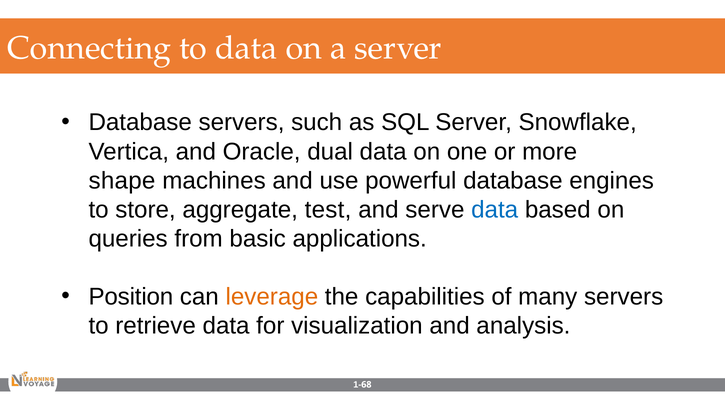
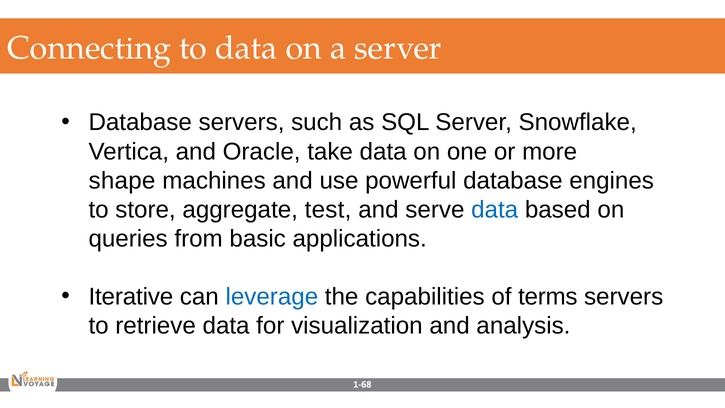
dual: dual -> take
Position: Position -> Iterative
leverage colour: orange -> blue
many: many -> terms
